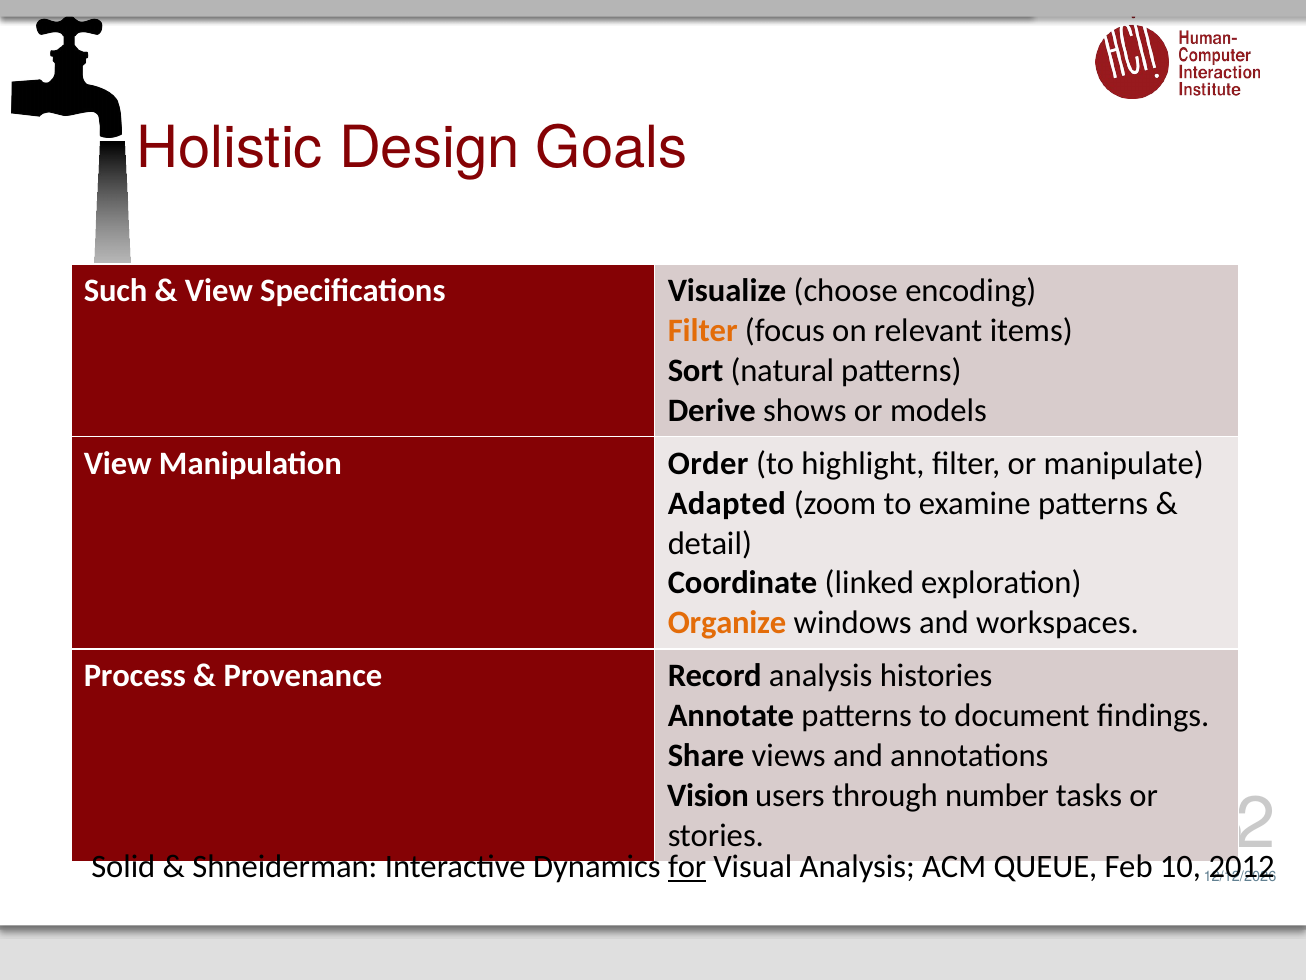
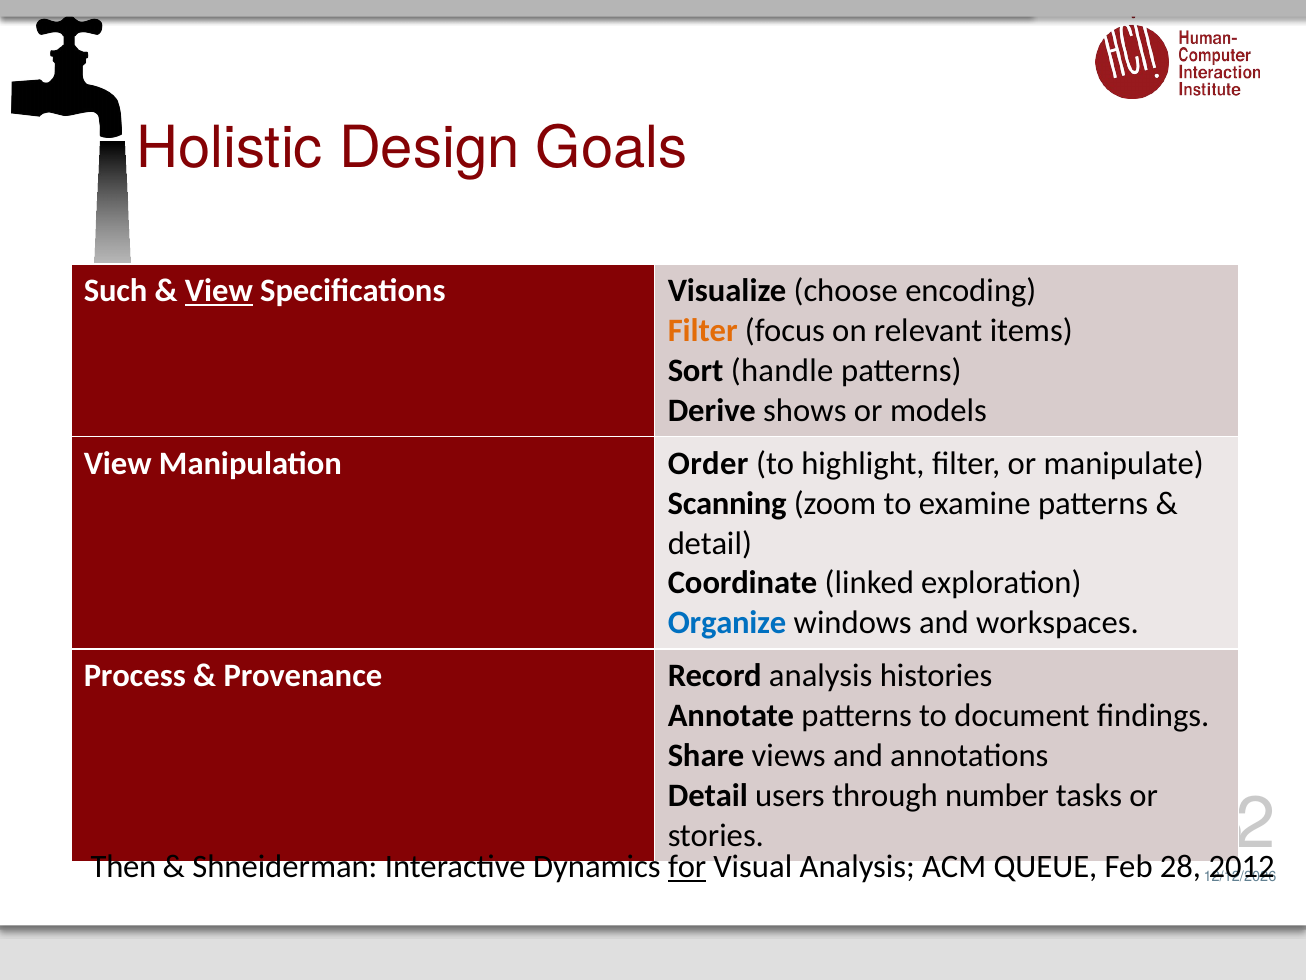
View at (219, 291) underline: none -> present
natural: natural -> handle
Adapted: Adapted -> Scanning
Organize colour: orange -> blue
Vision at (708, 795): Vision -> Detail
Solid: Solid -> Then
10: 10 -> 28
